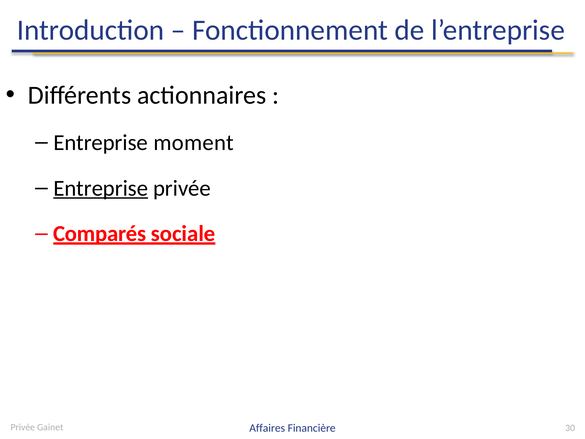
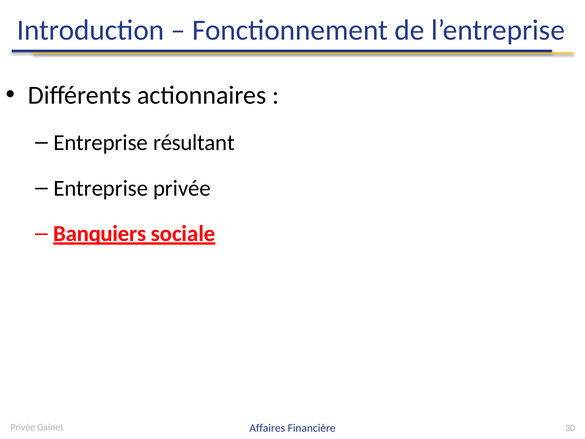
moment: moment -> résultant
Entreprise at (101, 188) underline: present -> none
Comparés: Comparés -> Banquiers
